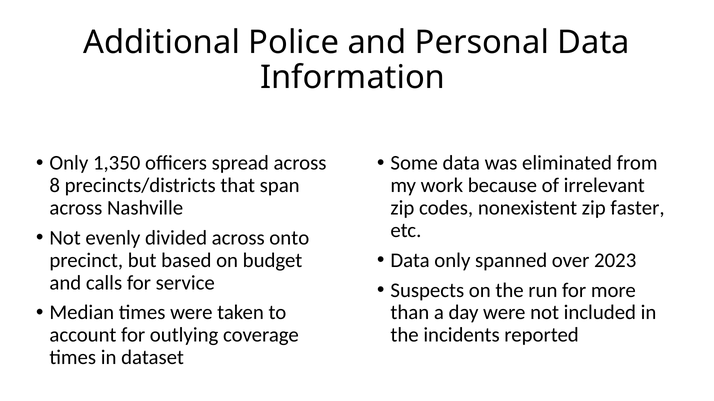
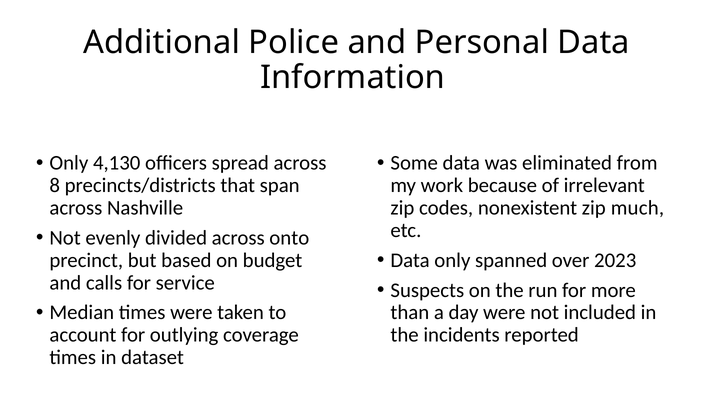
1,350: 1,350 -> 4,130
faster: faster -> much
